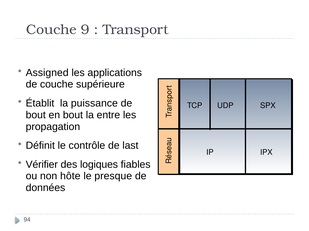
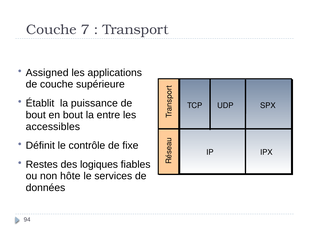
9: 9 -> 7
propagation: propagation -> accessibles
last: last -> fixe
Vérifier: Vérifier -> Restes
presque: presque -> services
